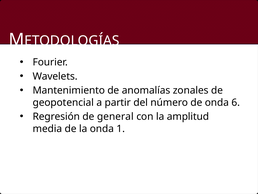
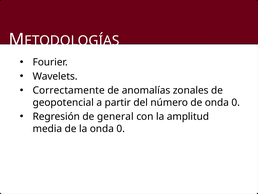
Mantenimiento: Mantenimiento -> Correctamente
de onda 6: 6 -> 0
la onda 1: 1 -> 0
